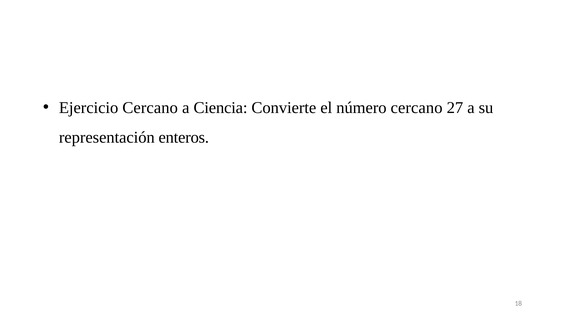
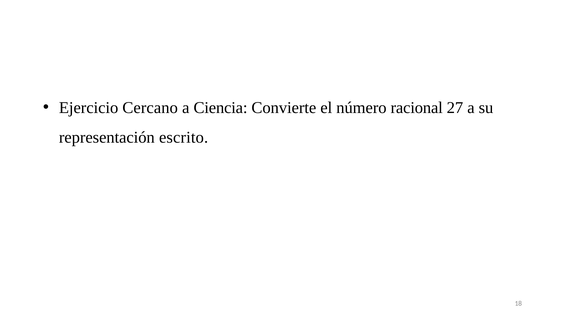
número cercano: cercano -> racional
enteros: enteros -> escrito
